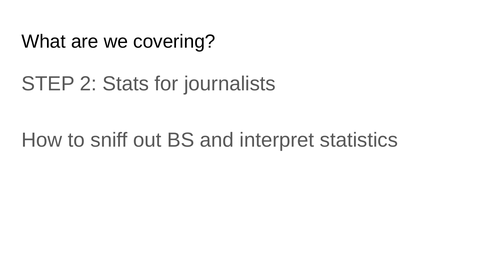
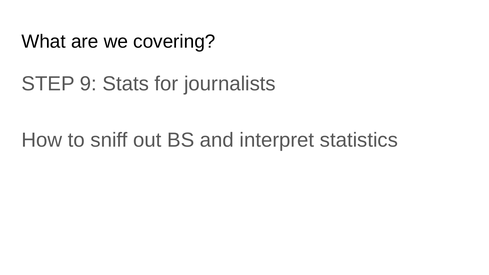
2: 2 -> 9
